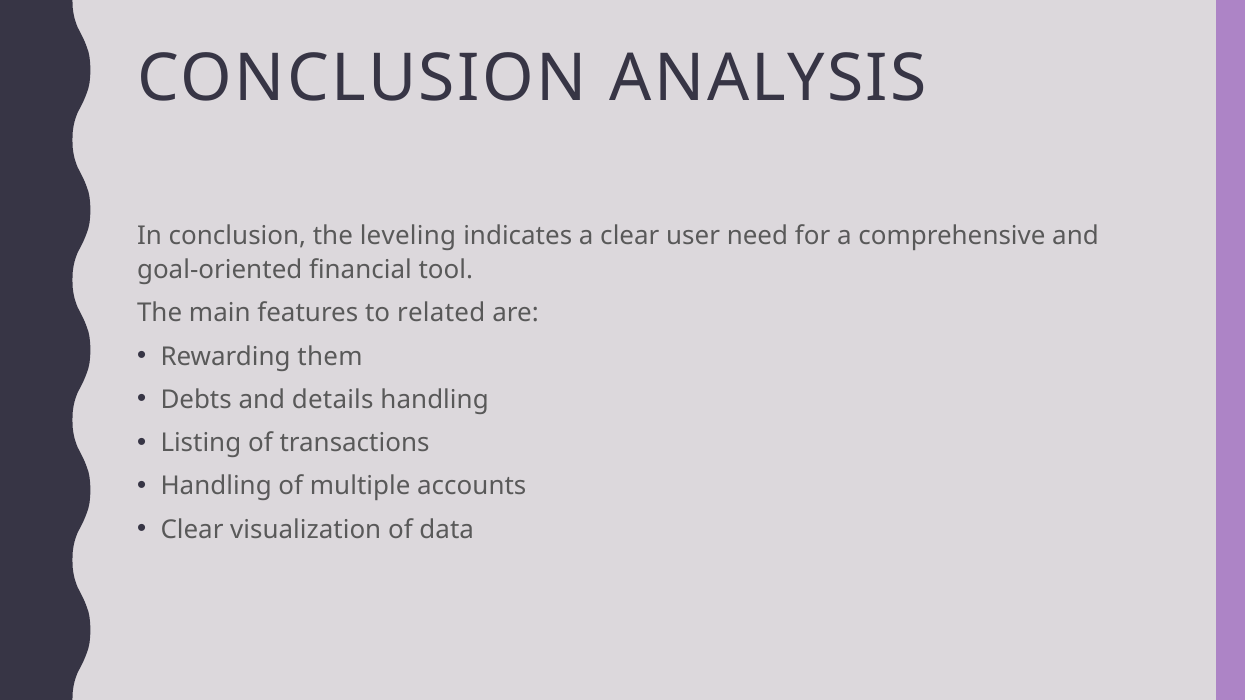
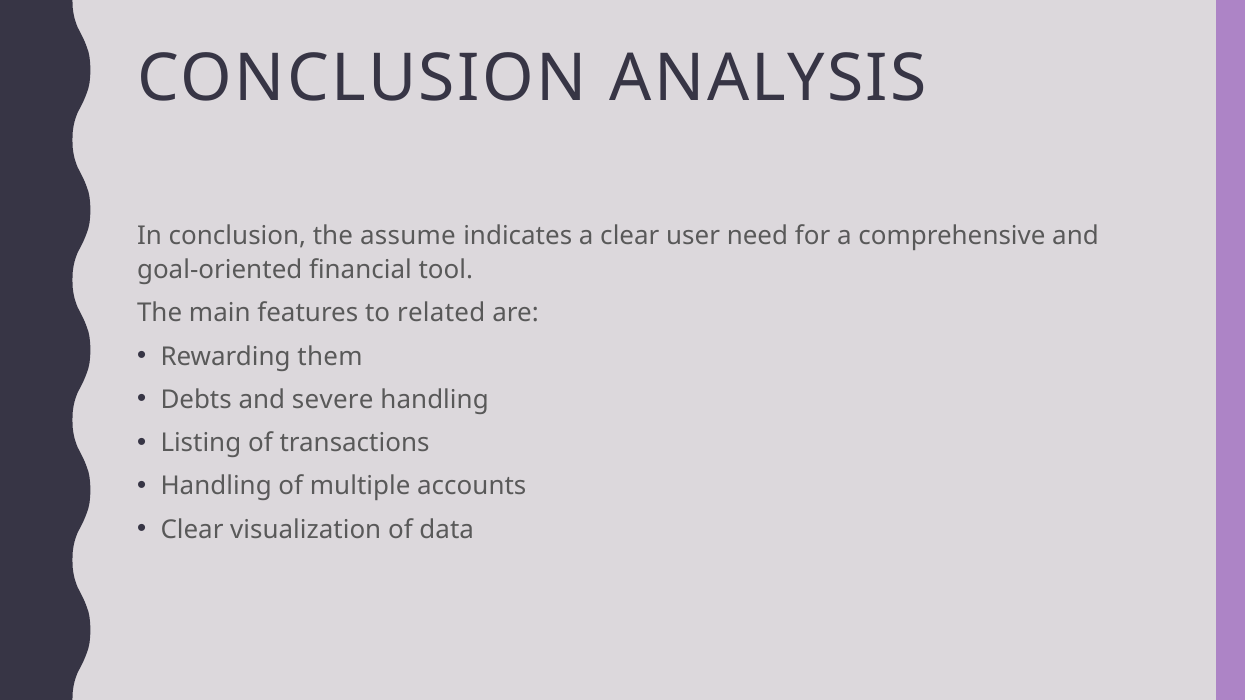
leveling: leveling -> assume
details: details -> severe
